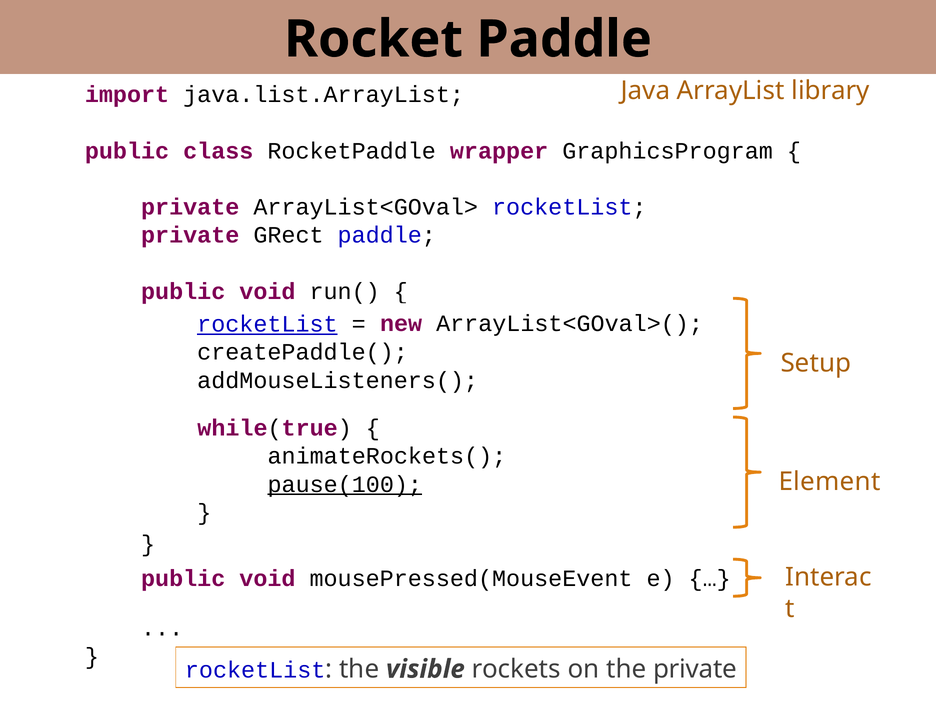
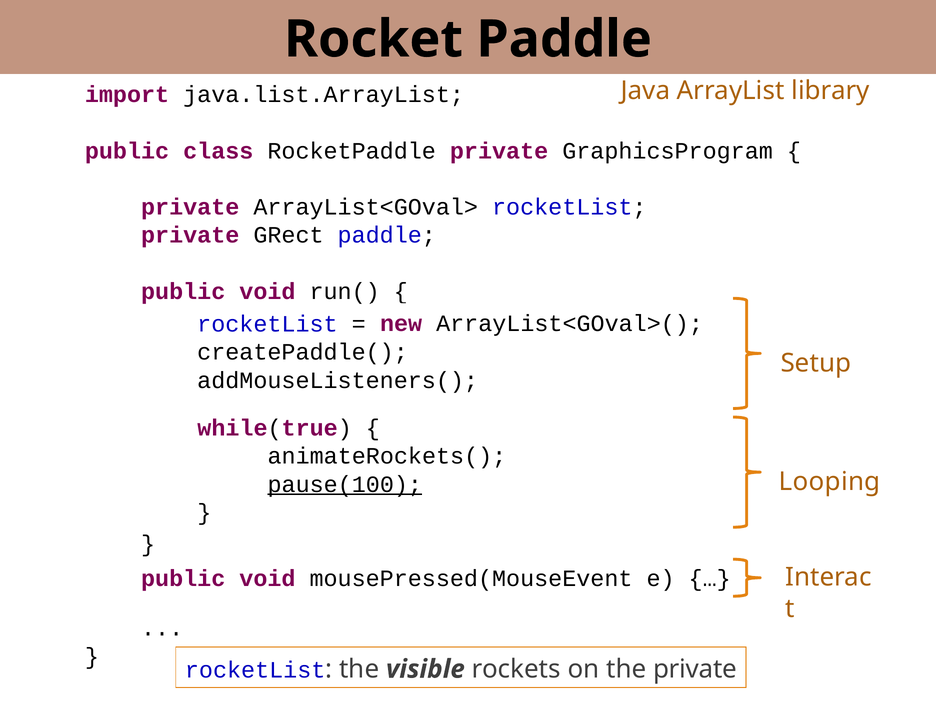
RocketPaddle wrapper: wrapper -> private
rocketList at (267, 324) underline: present -> none
Element: Element -> Looping
